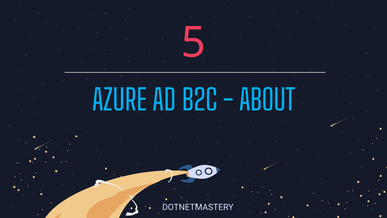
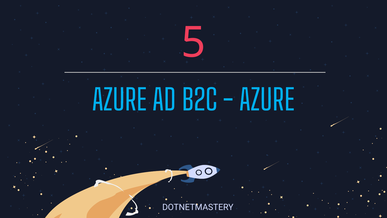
ABOUT at (267, 101): ABOUT -> AZURE
